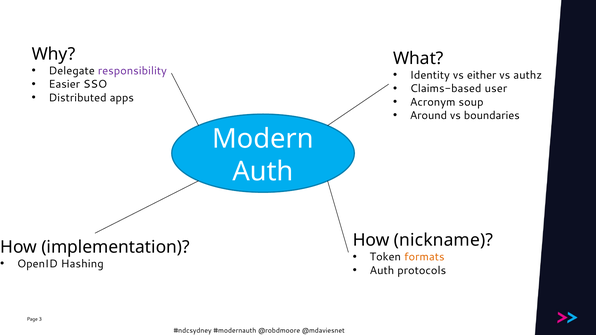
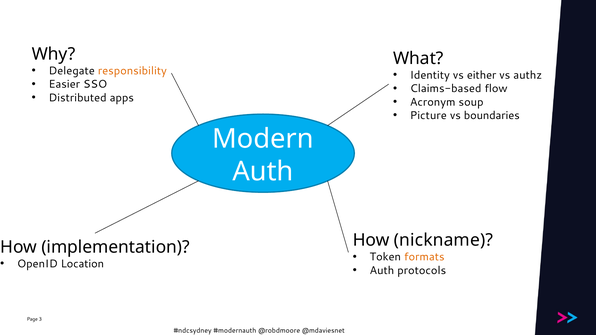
responsibility colour: purple -> orange
user: user -> flow
Around: Around -> Picture
Hashing: Hashing -> Location
